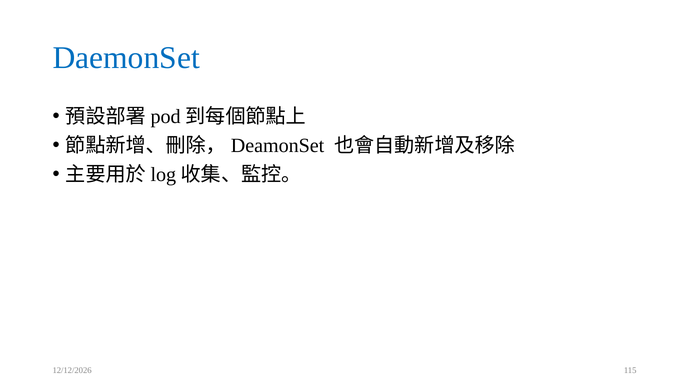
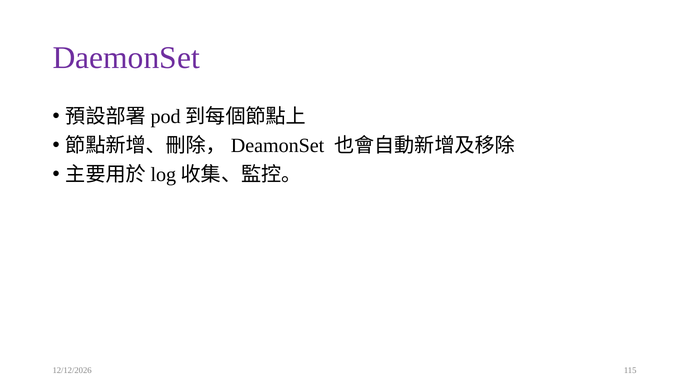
DaemonSet colour: blue -> purple
